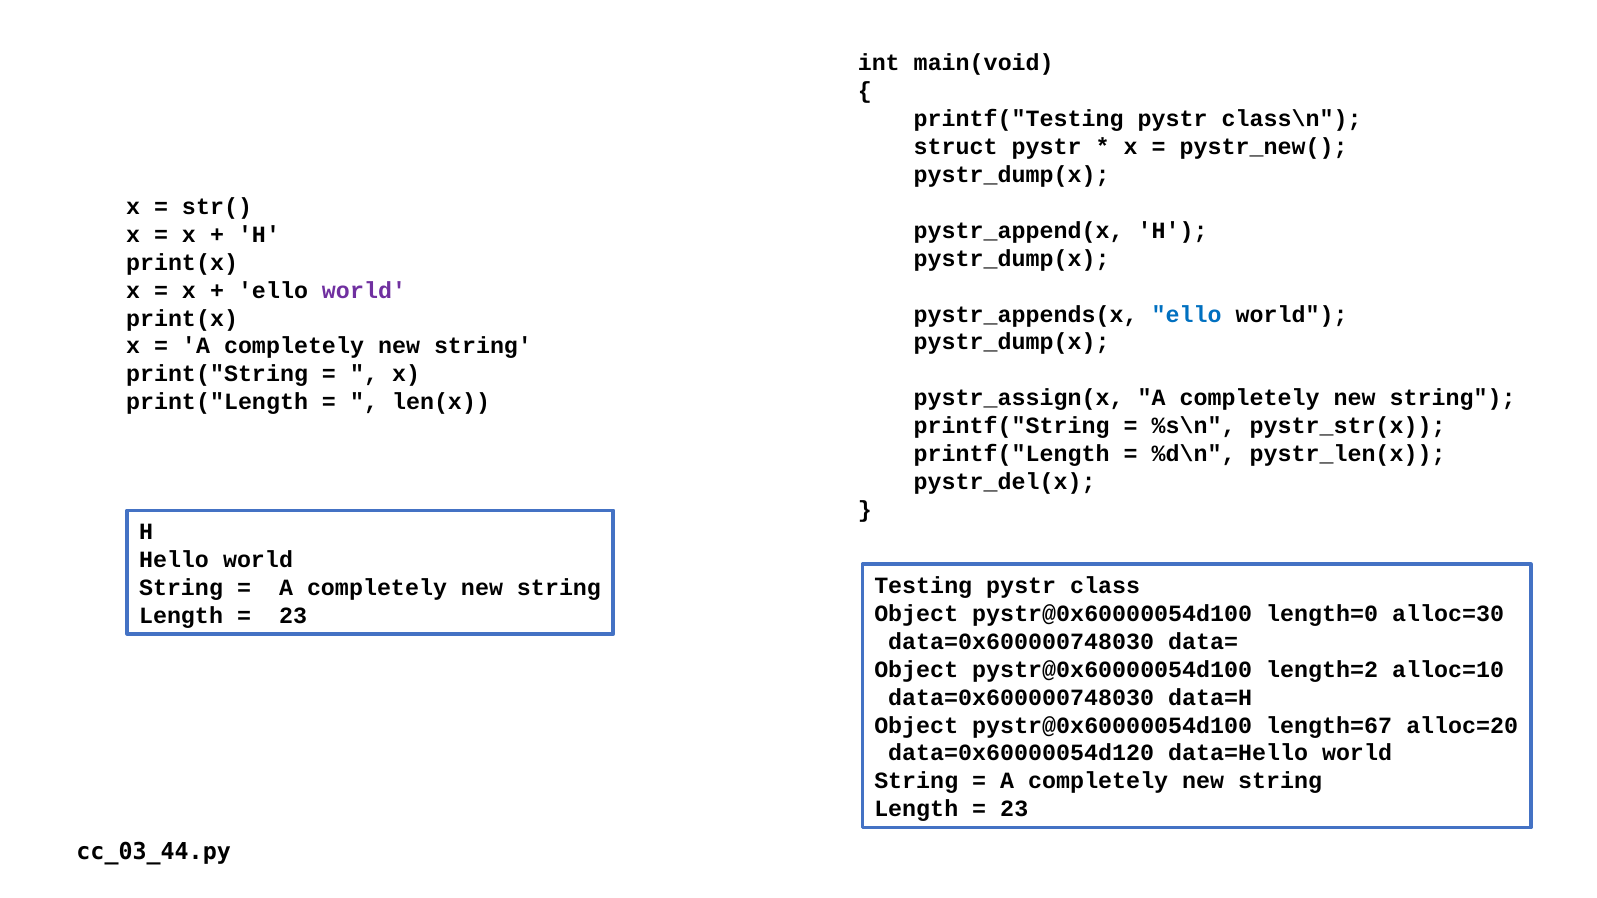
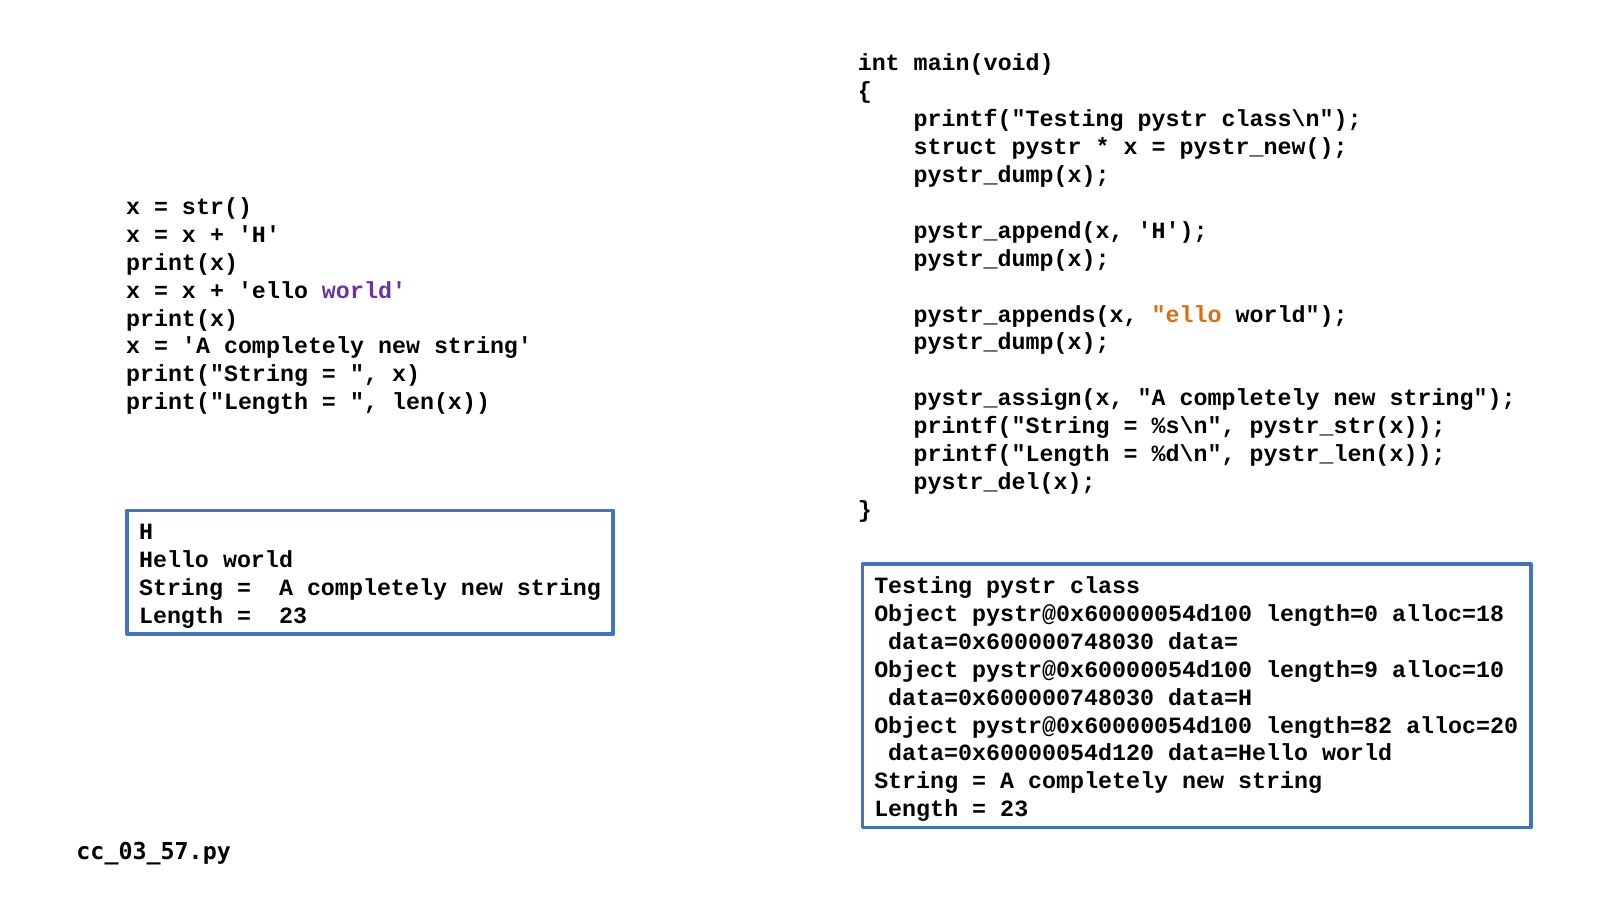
ello at (1187, 314) colour: blue -> orange
alloc=30: alloc=30 -> alloc=18
length=2: length=2 -> length=9
length=67: length=67 -> length=82
cc_03_44.py: cc_03_44.py -> cc_03_57.py
